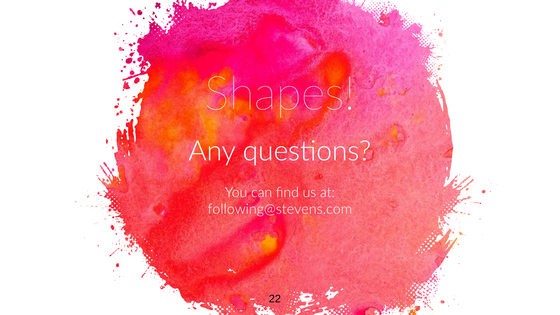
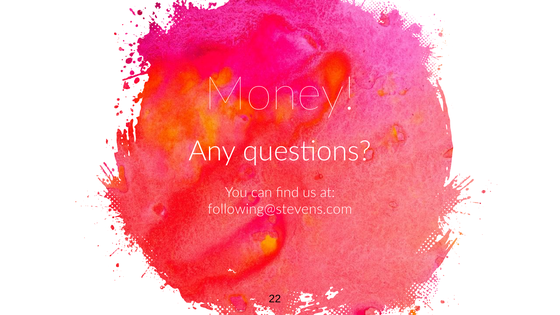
Shapes: Shapes -> Money
